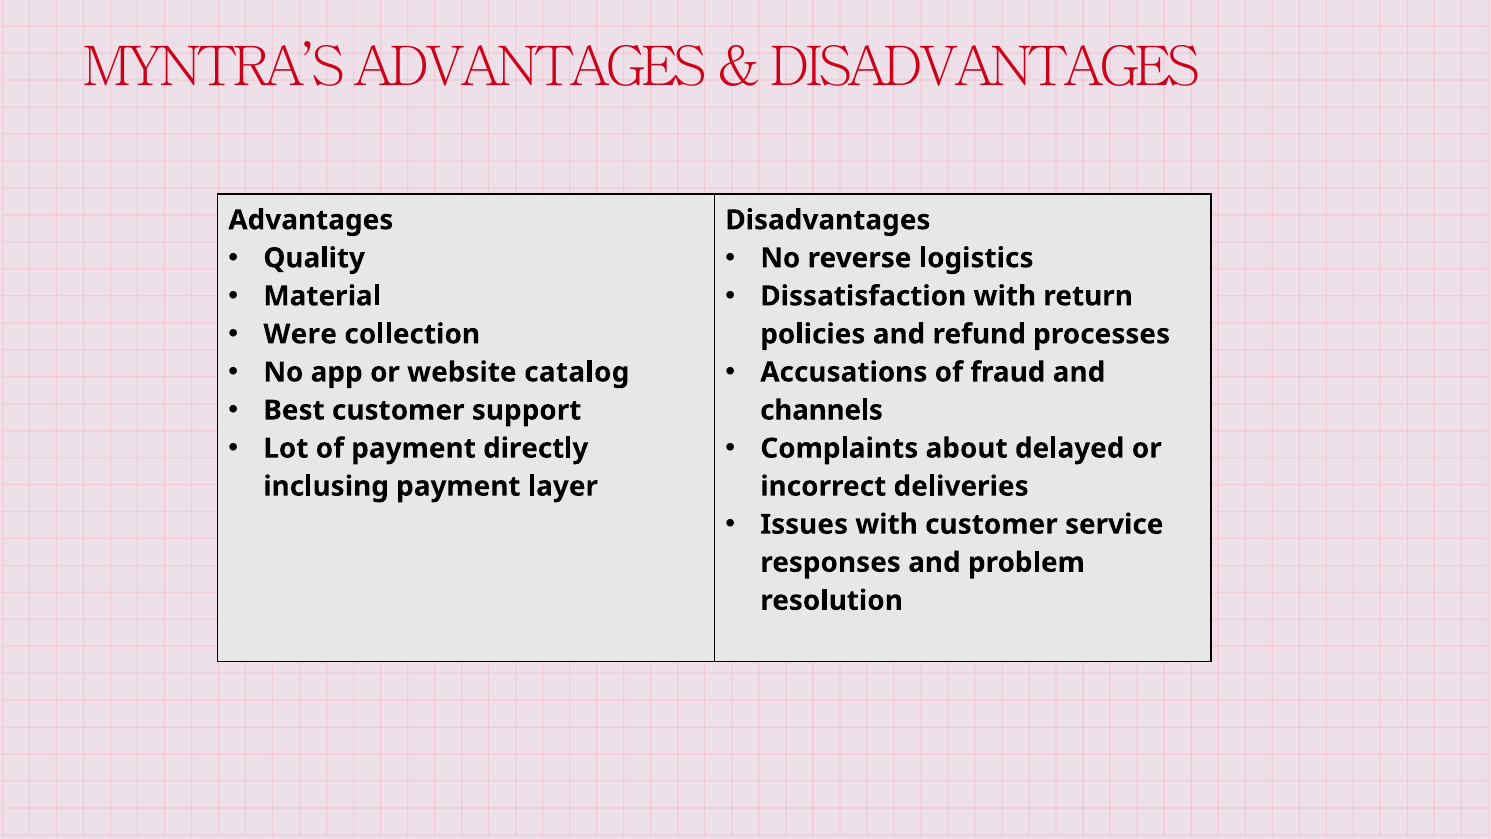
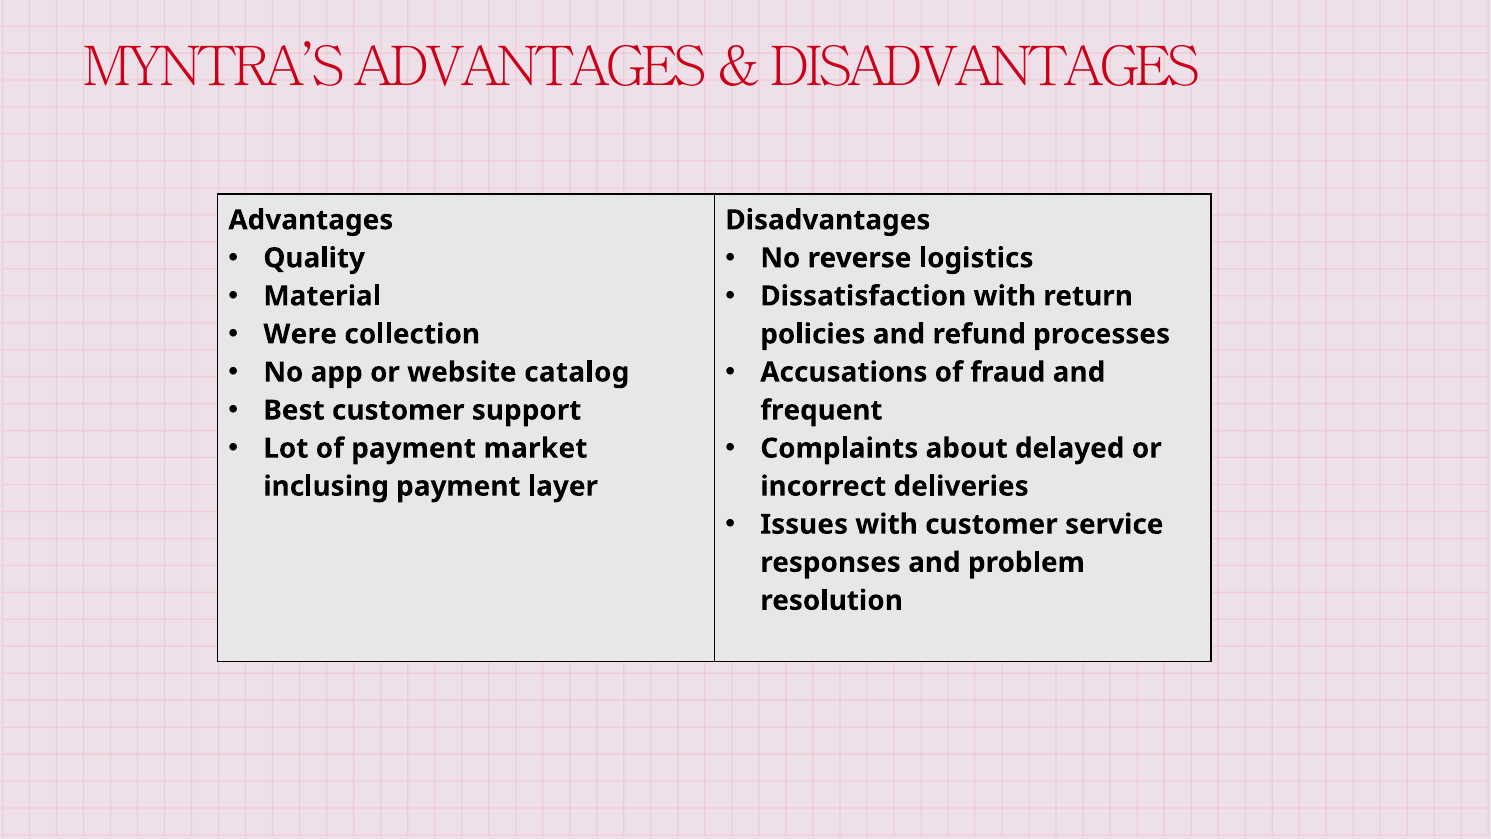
channels: channels -> frequent
directly: directly -> market
